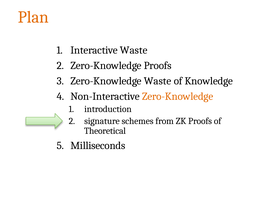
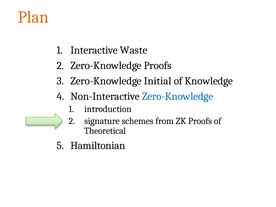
Zero-Knowledge Waste: Waste -> Initial
Zero-Knowledge at (178, 96) colour: orange -> blue
Milliseconds: Milliseconds -> Hamiltonian
